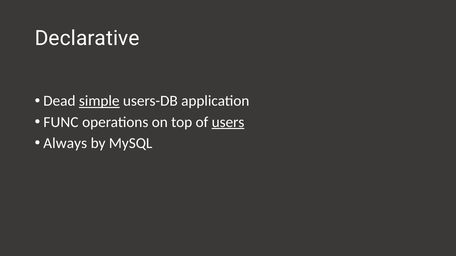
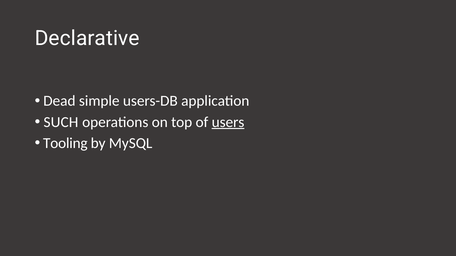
simple underline: present -> none
FUNC: FUNC -> SUCH
Always: Always -> Tooling
